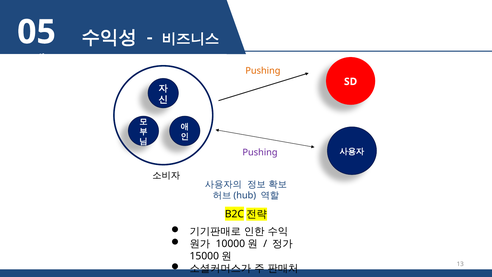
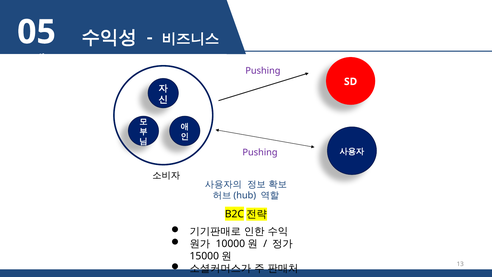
Pushing at (263, 71) colour: orange -> purple
